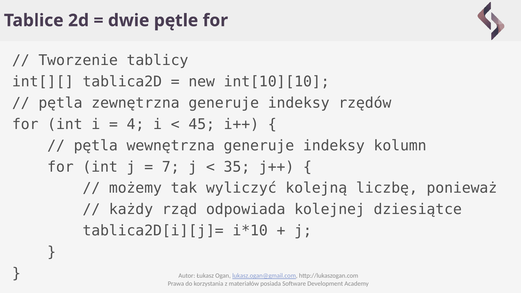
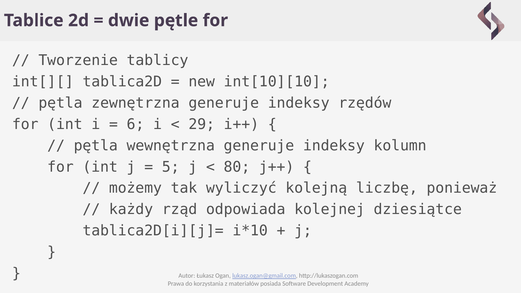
4: 4 -> 6
45: 45 -> 29
7: 7 -> 5
35: 35 -> 80
